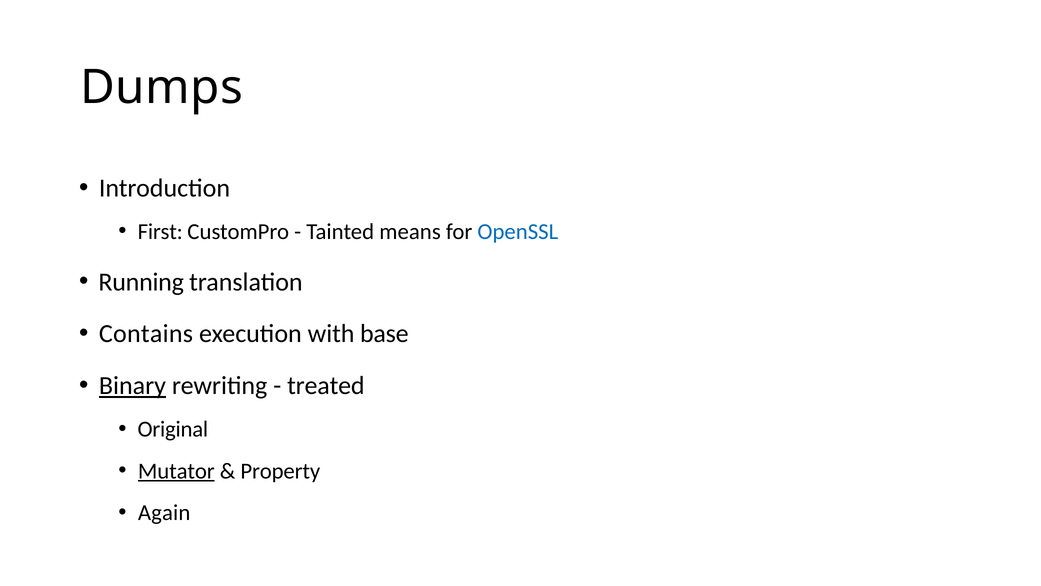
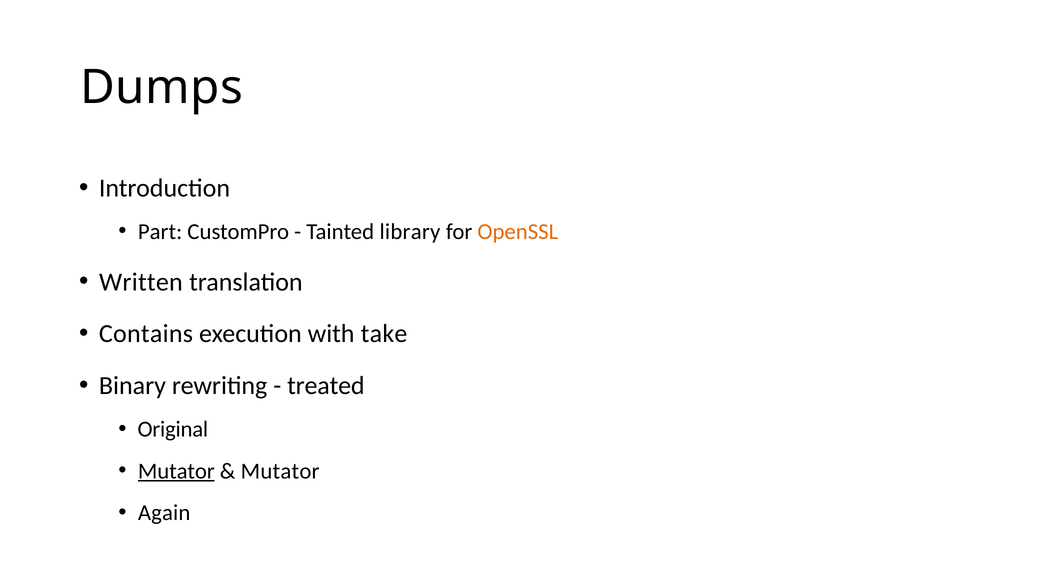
First: First -> Part
means: means -> library
OpenSSL colour: blue -> orange
Running: Running -> Written
base: base -> take
Binary underline: present -> none
Property at (280, 471): Property -> Mutator
